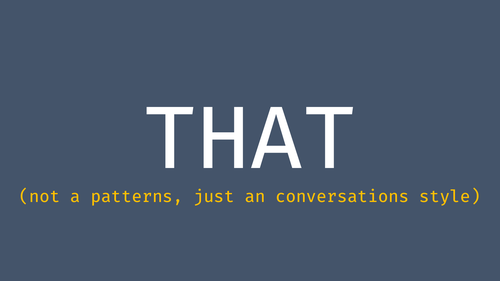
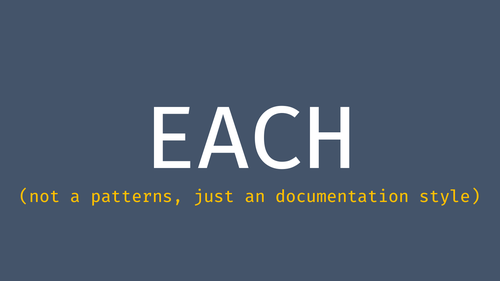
THAT: THAT -> EACH
conversations: conversations -> documentation
